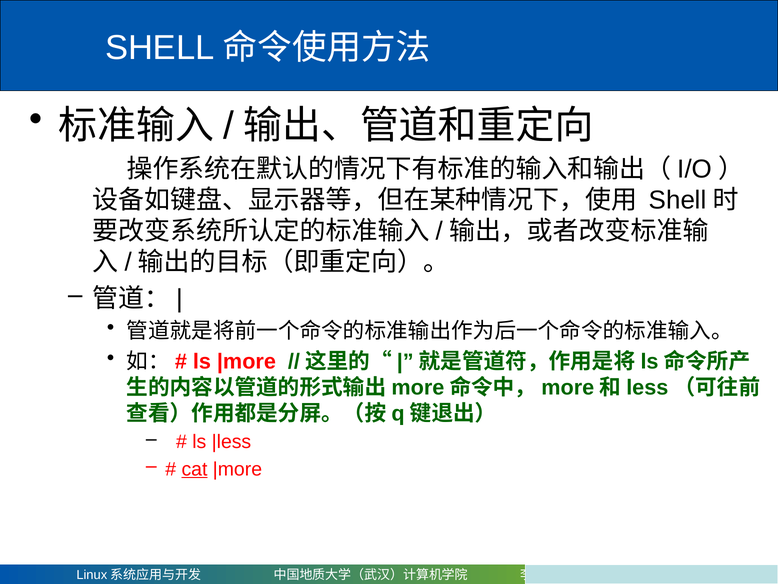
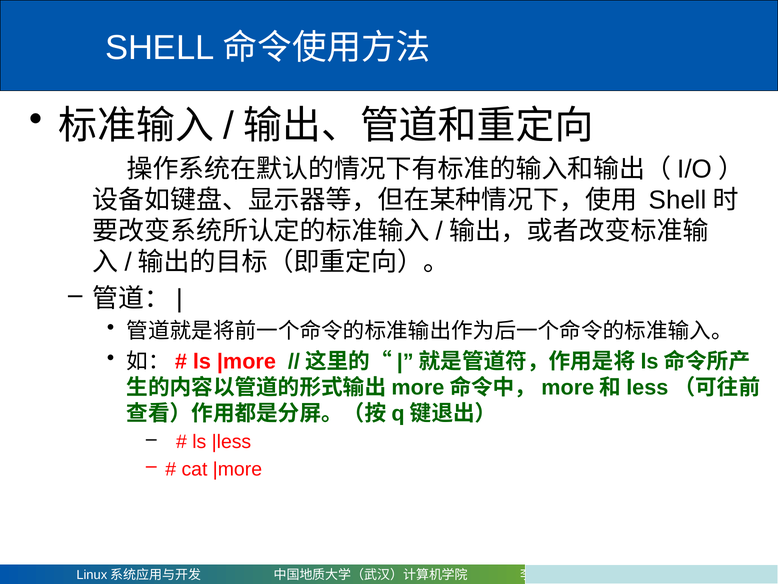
cat underline: present -> none
